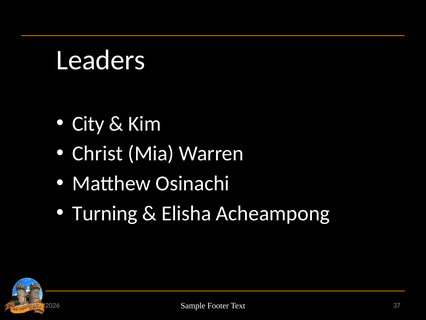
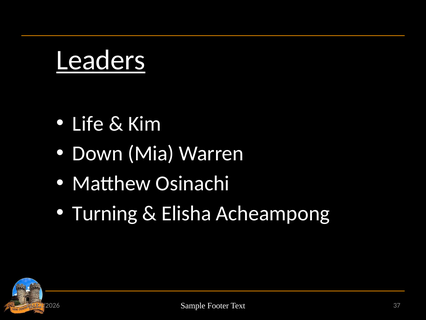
Leaders at (101, 60) underline: none -> present
City: City -> Life
Christ: Christ -> Down
